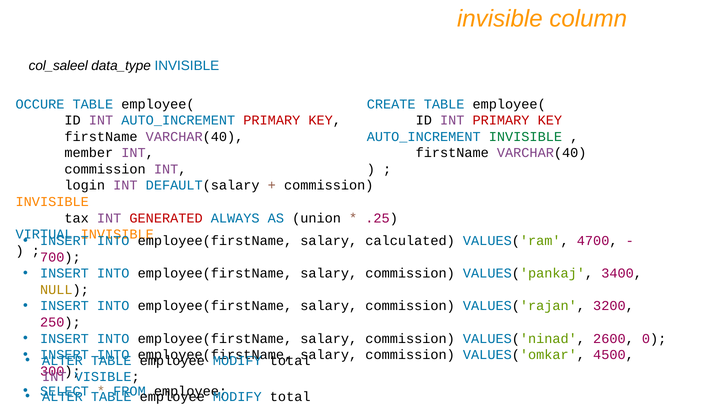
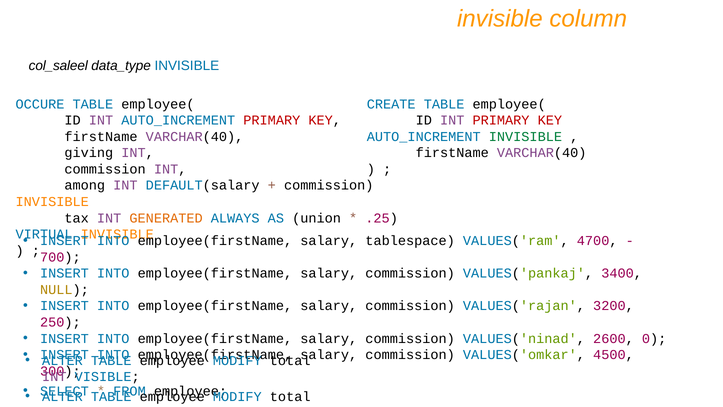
member: member -> giving
login: login -> among
GENERATED colour: red -> orange
calculated: calculated -> tablespace
